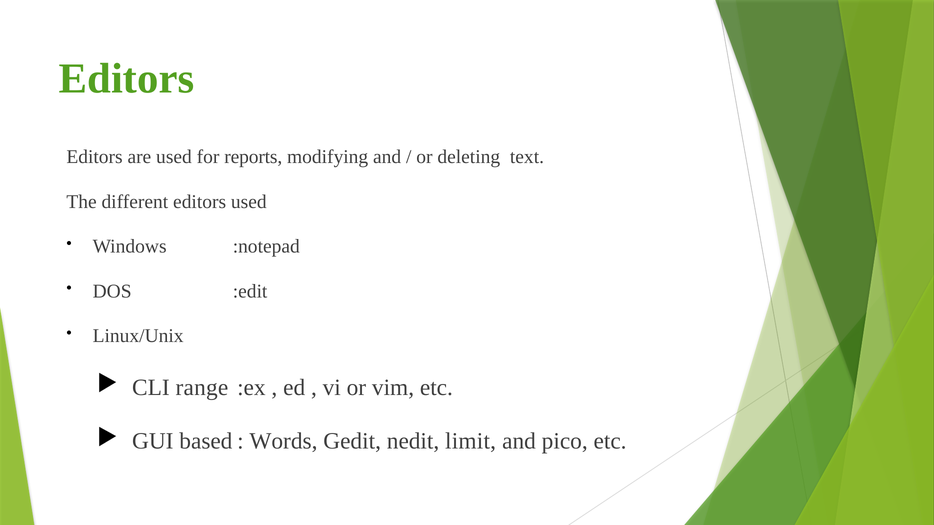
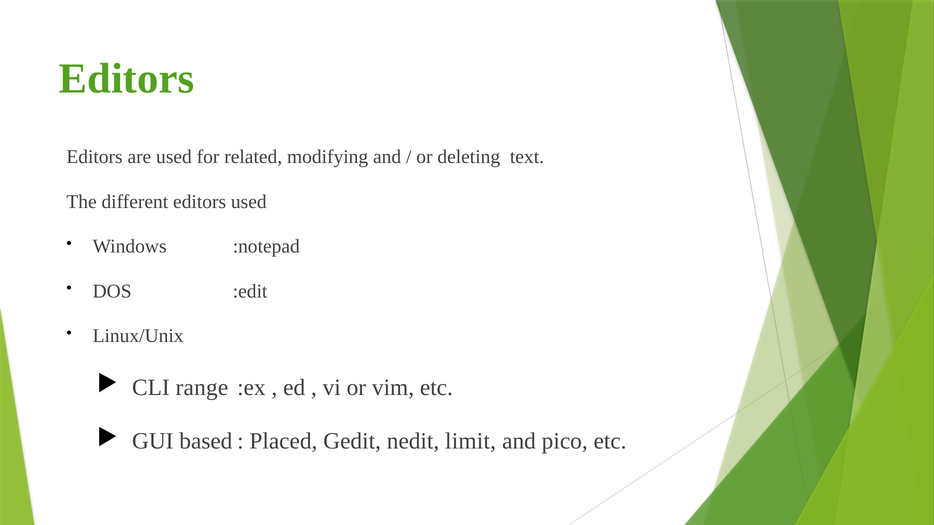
reports: reports -> related
Words: Words -> Placed
